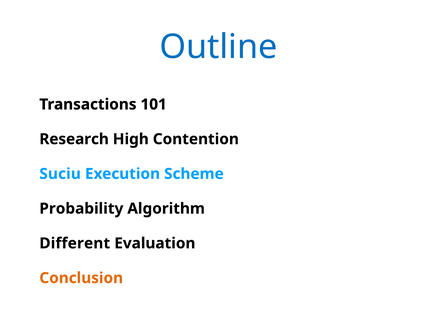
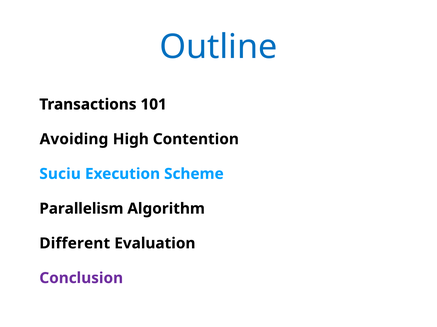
Research: Research -> Avoiding
Probability: Probability -> Parallelism
Conclusion colour: orange -> purple
